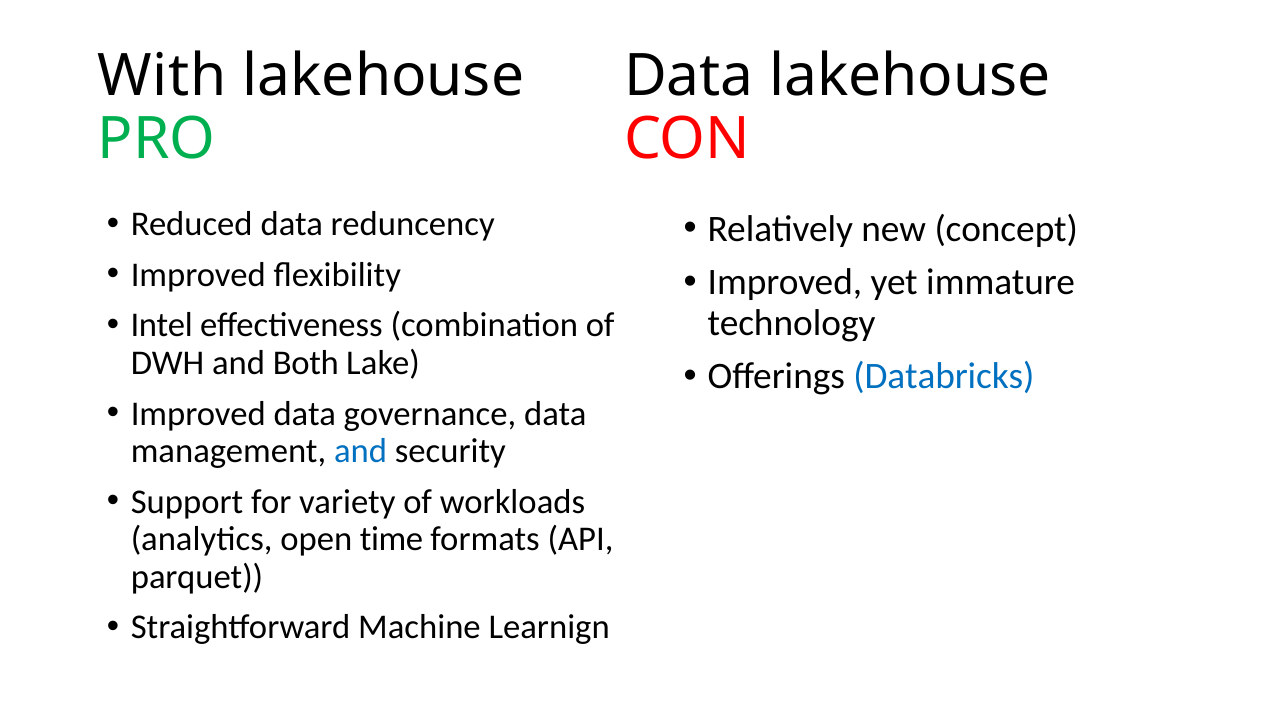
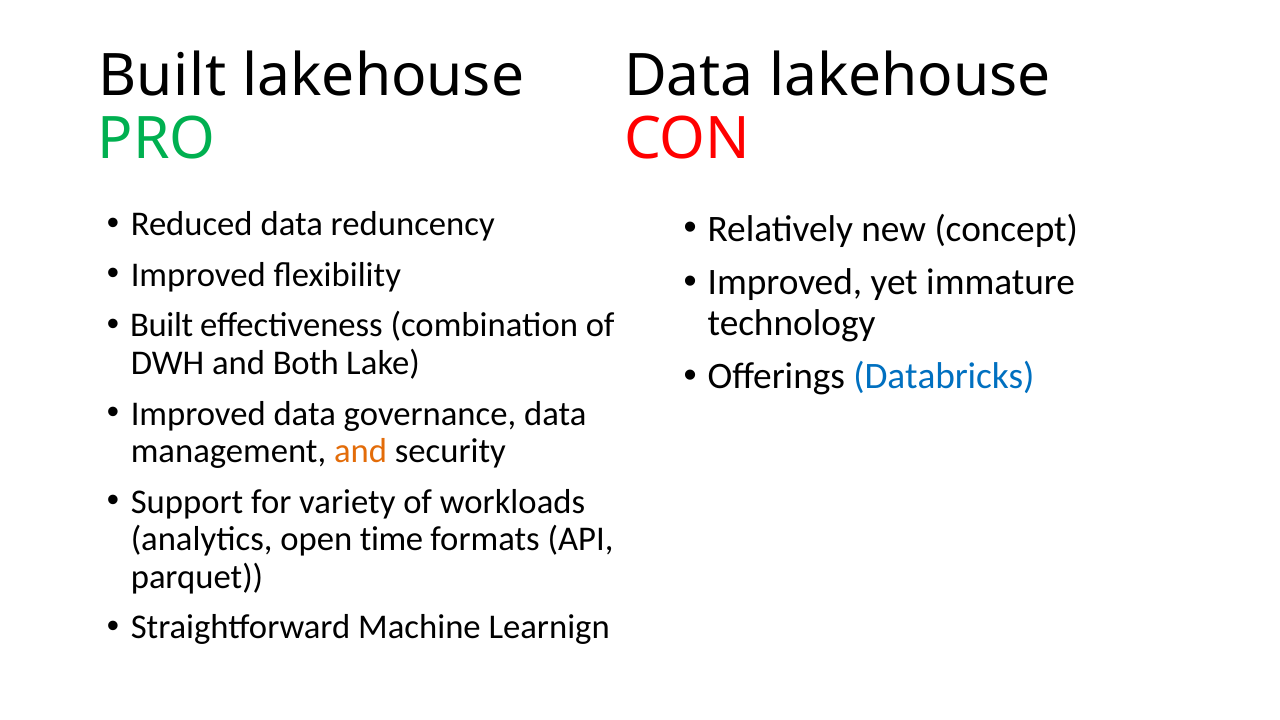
With at (162, 76): With -> Built
Intel at (162, 325): Intel -> Built
and at (361, 451) colour: blue -> orange
